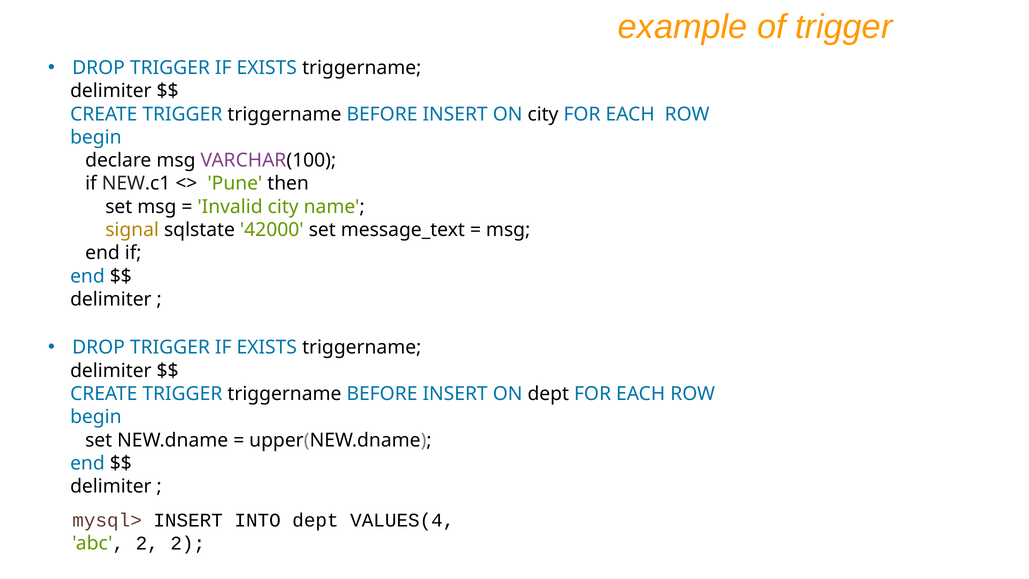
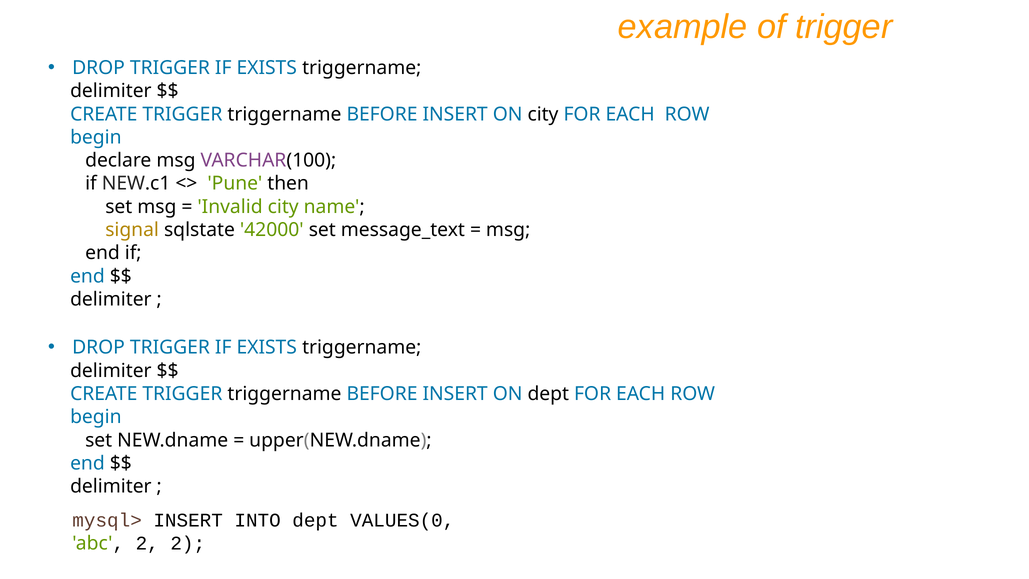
VALUES(4: VALUES(4 -> VALUES(0
